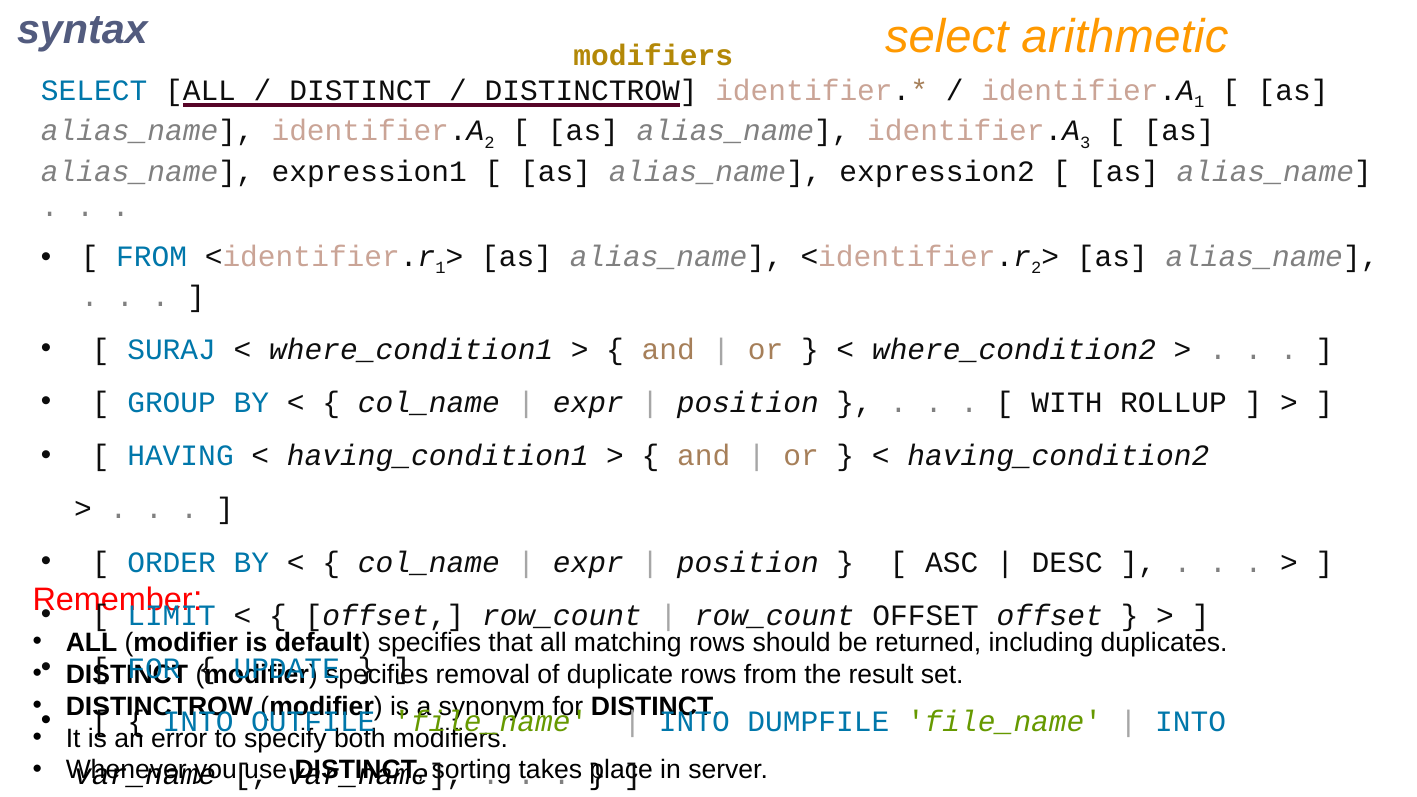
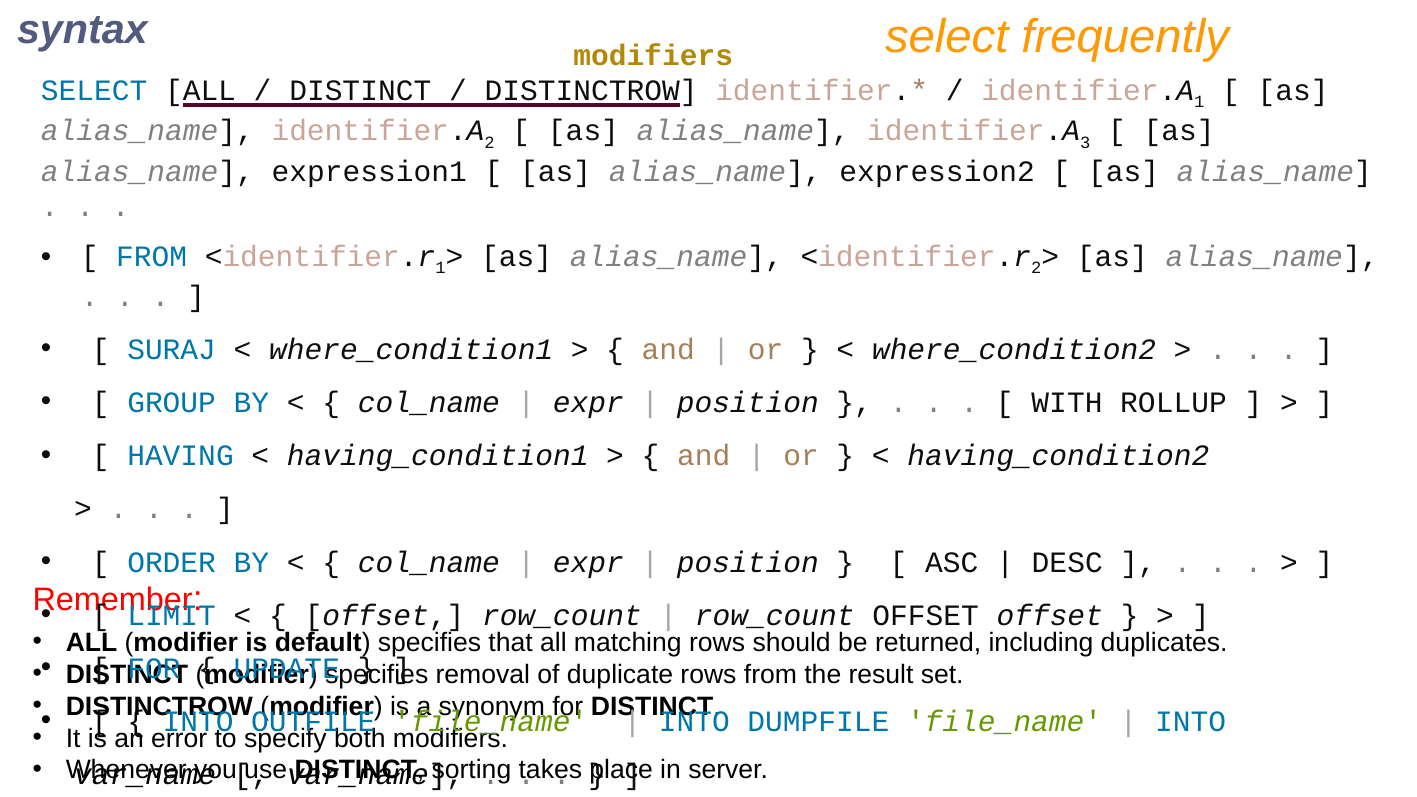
arithmetic: arithmetic -> frequently
